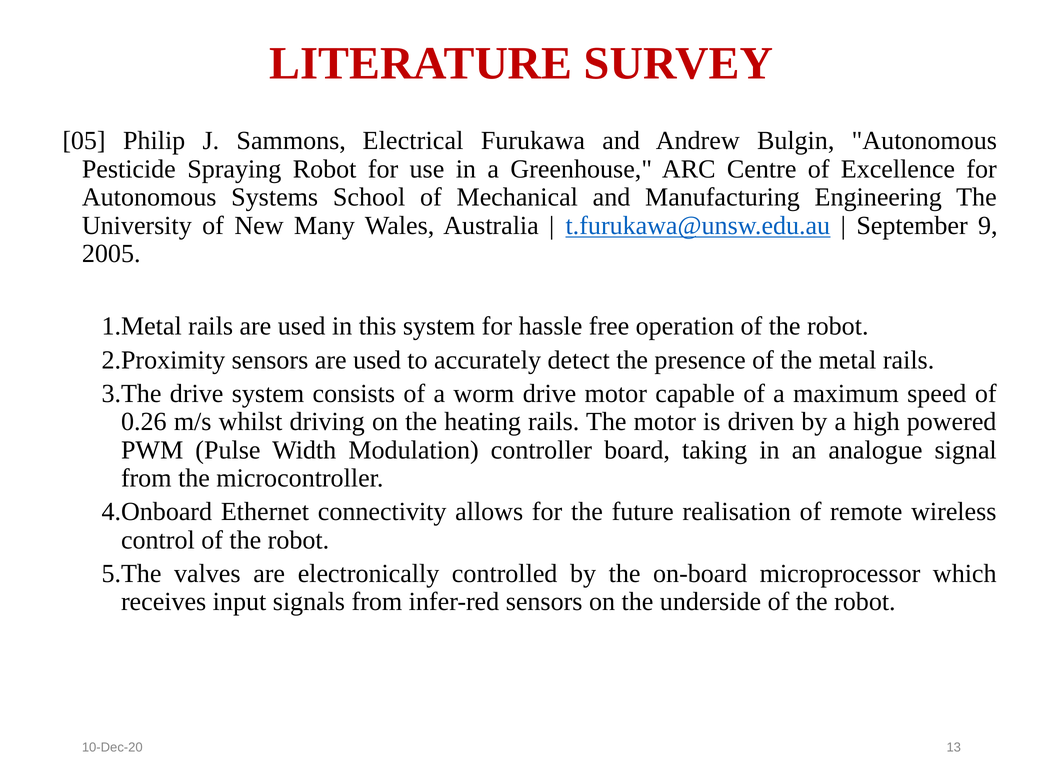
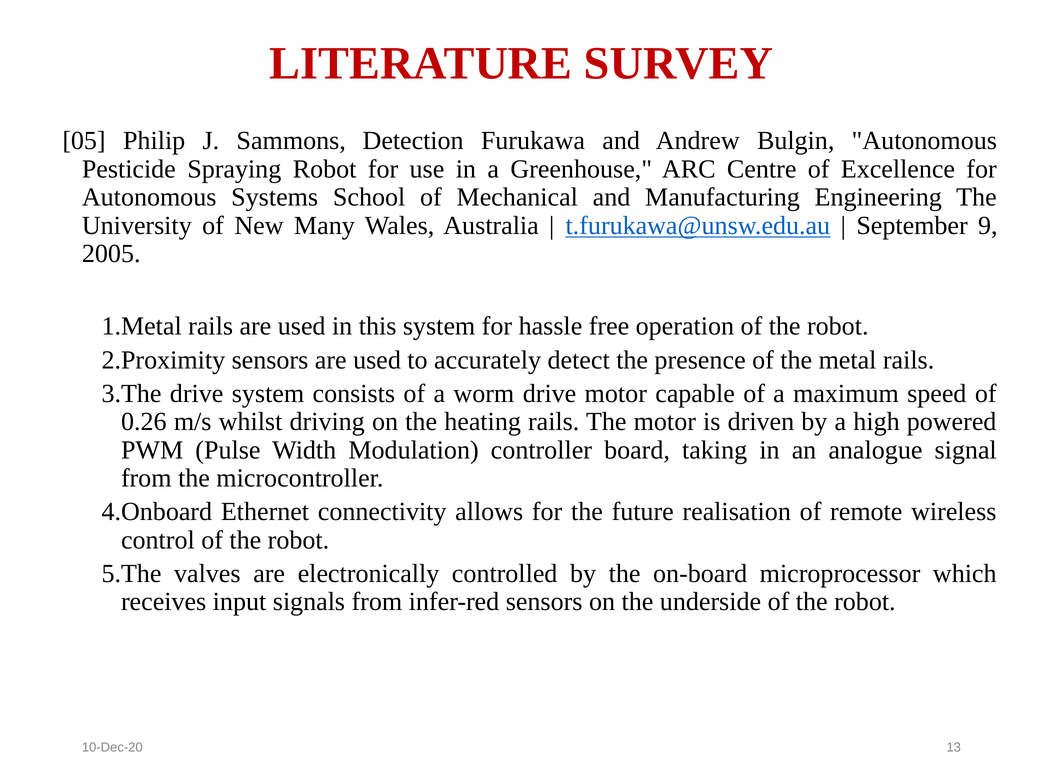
Electrical: Electrical -> Detection
